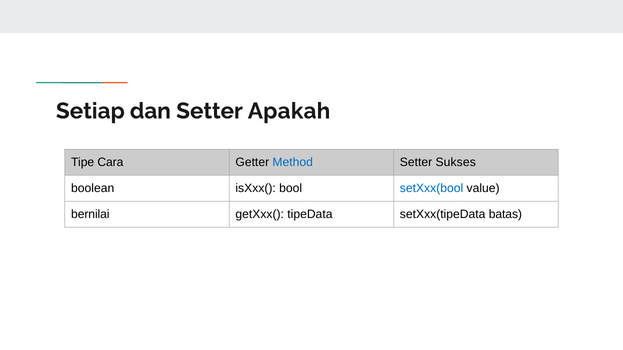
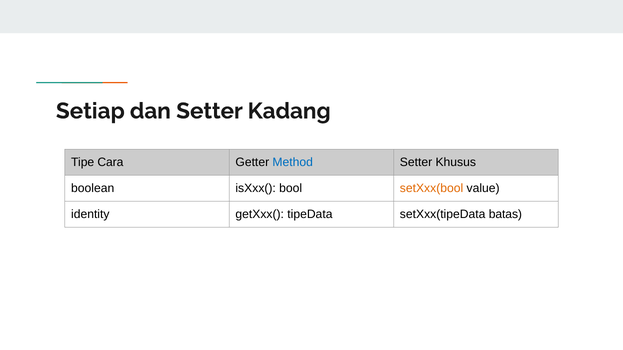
Apakah: Apakah -> Kadang
Sukses: Sukses -> Khusus
setXxx(bool colour: blue -> orange
bernilai: bernilai -> identity
